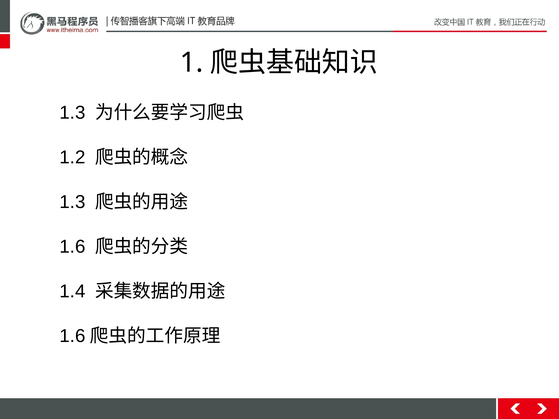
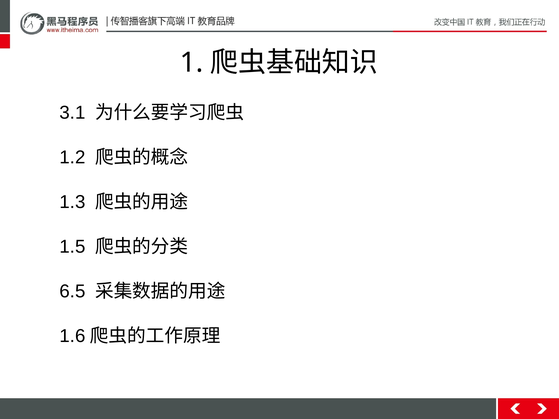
1.3 at (72, 113): 1.3 -> 3.1
1.6: 1.6 -> 1.5
1.4: 1.4 -> 6.5
